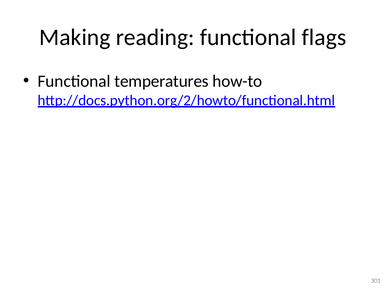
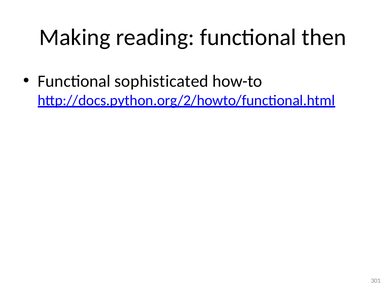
flags: flags -> then
temperatures: temperatures -> sophisticated
